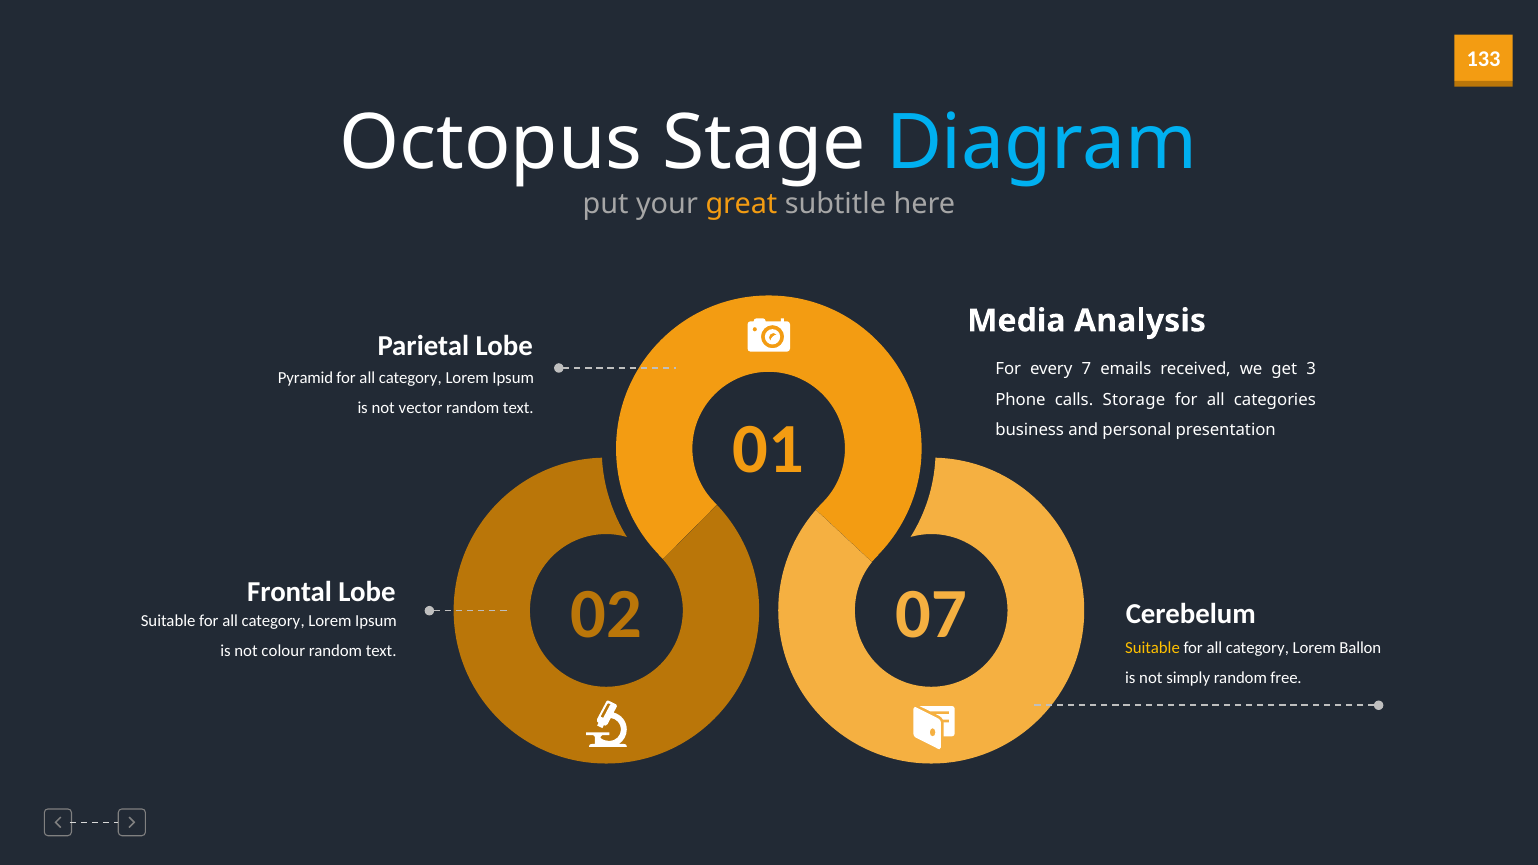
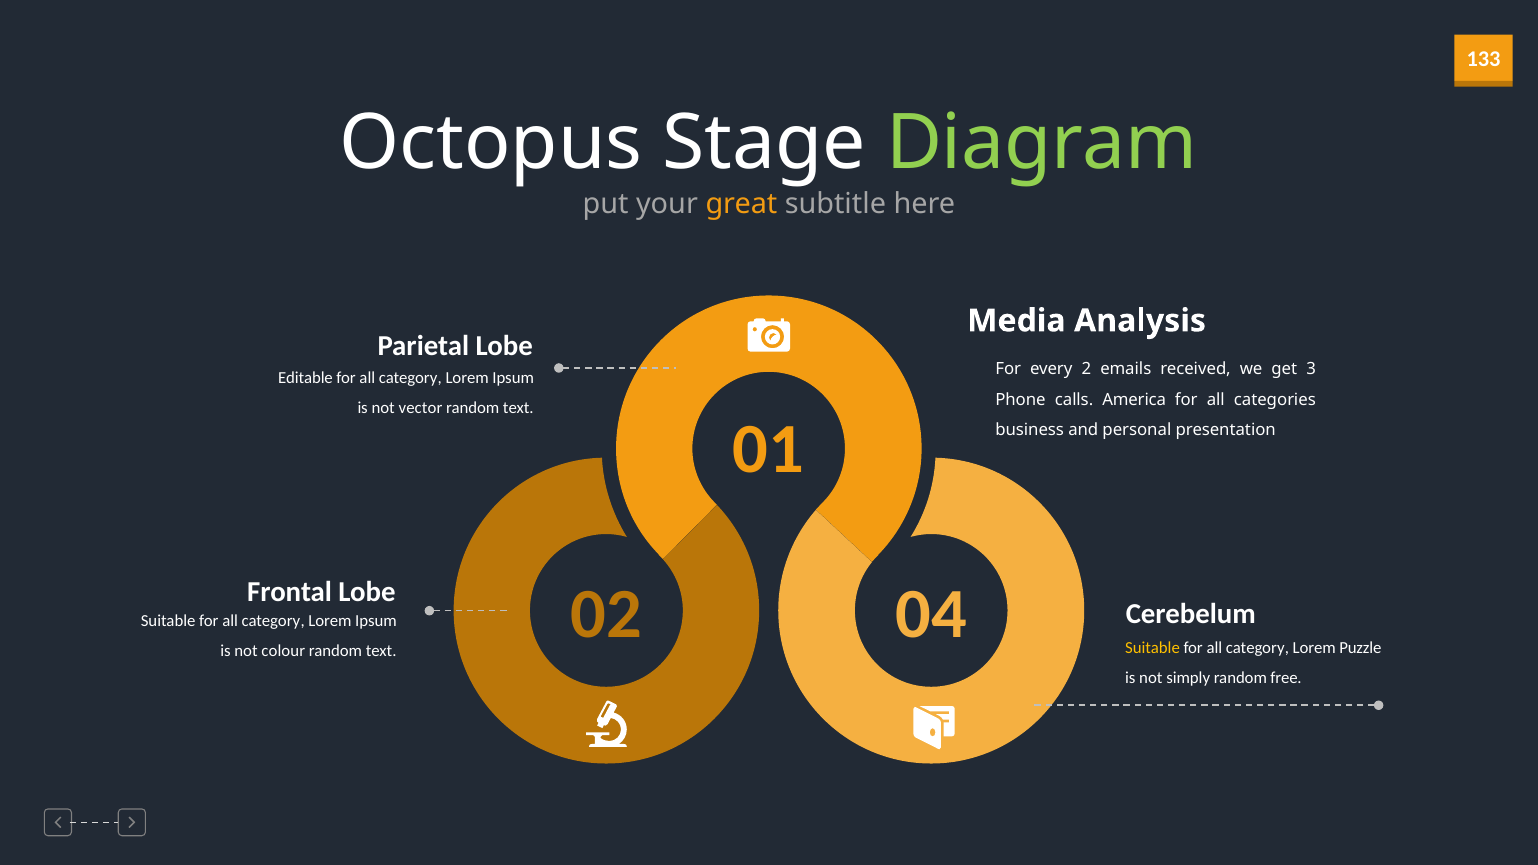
Diagram colour: light blue -> light green
7: 7 -> 2
Pyramid: Pyramid -> Editable
Storage: Storage -> America
07: 07 -> 04
Ballon: Ballon -> Puzzle
